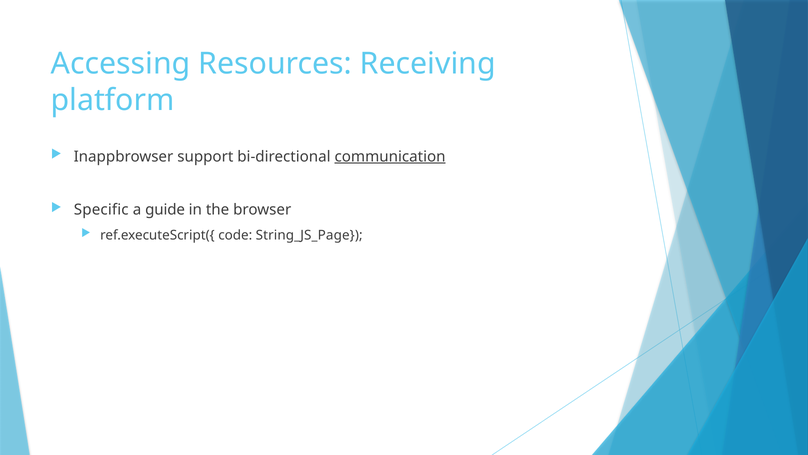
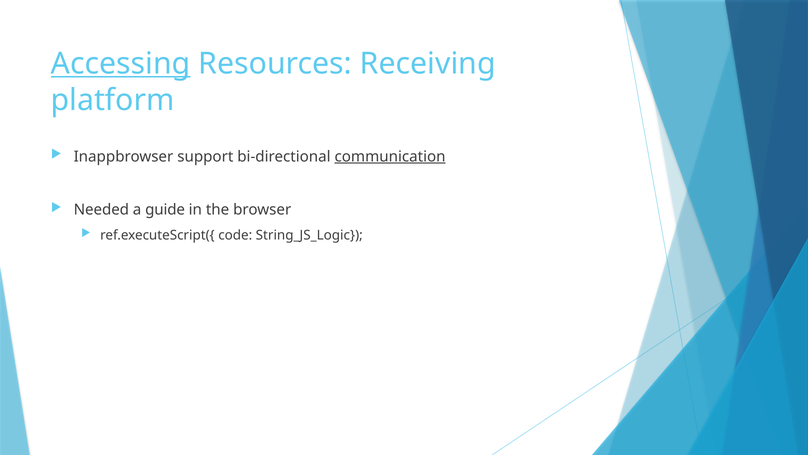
Accessing underline: none -> present
Specific: Specific -> Needed
String_JS_Page: String_JS_Page -> String_JS_Logic
